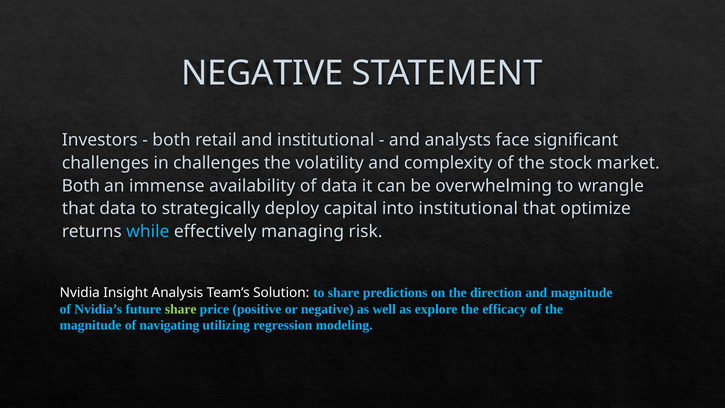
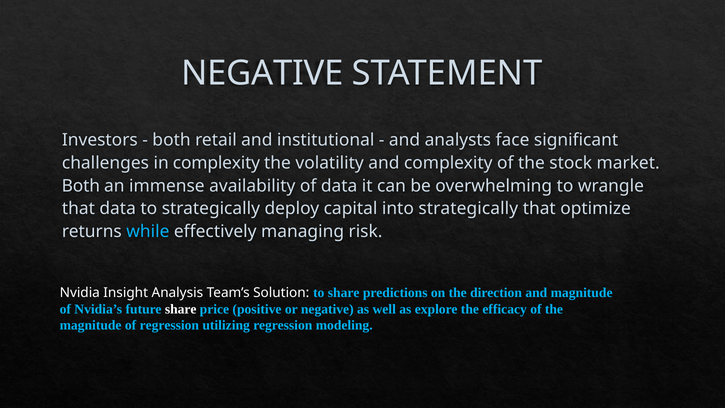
in challenges: challenges -> complexity
into institutional: institutional -> strategically
share at (181, 309) colour: light green -> white
of navigating: navigating -> regression
